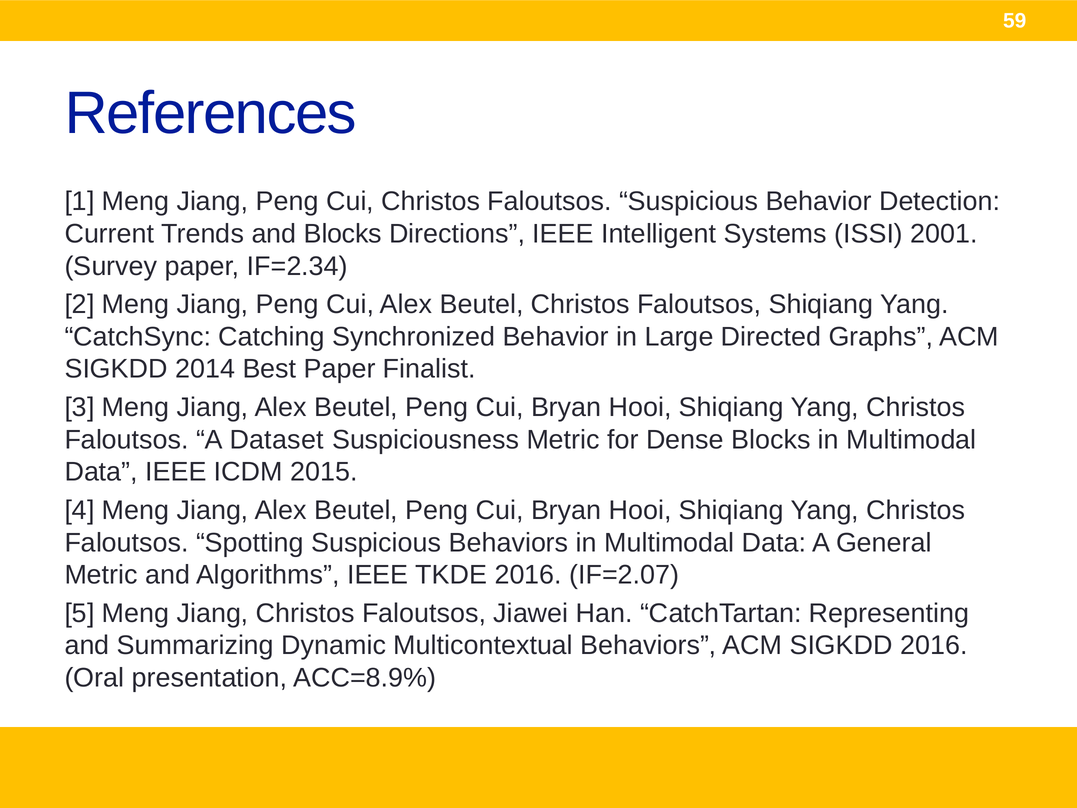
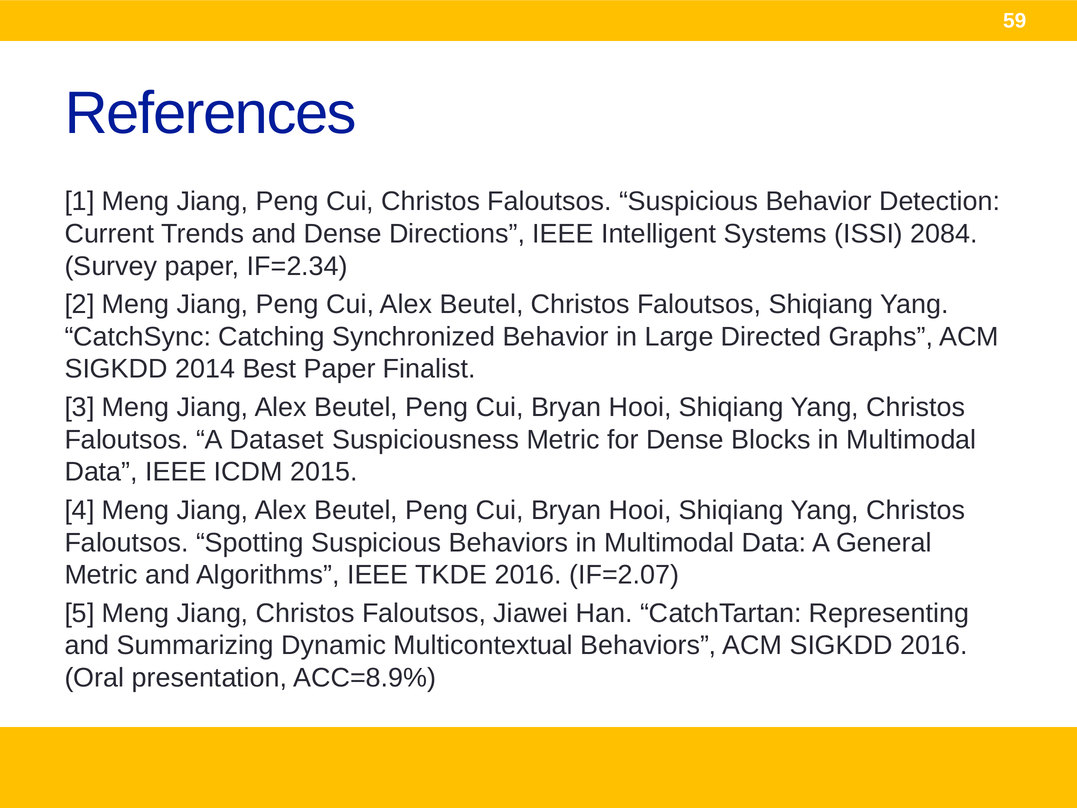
and Blocks: Blocks -> Dense
2001: 2001 -> 2084
